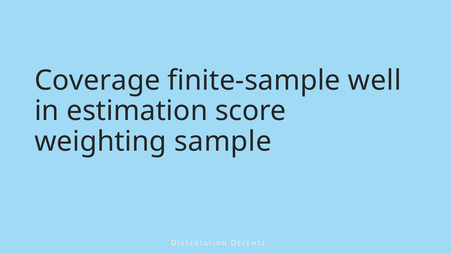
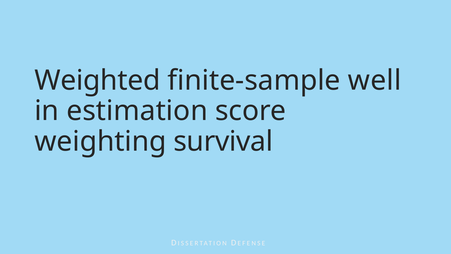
Coverage: Coverage -> Weighted
sample: sample -> survival
